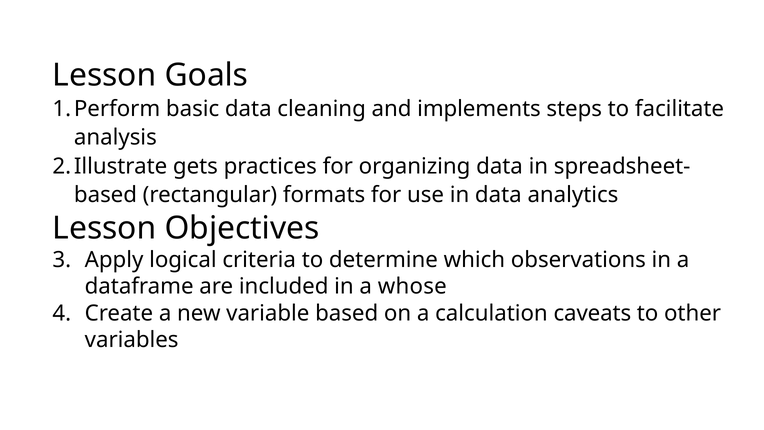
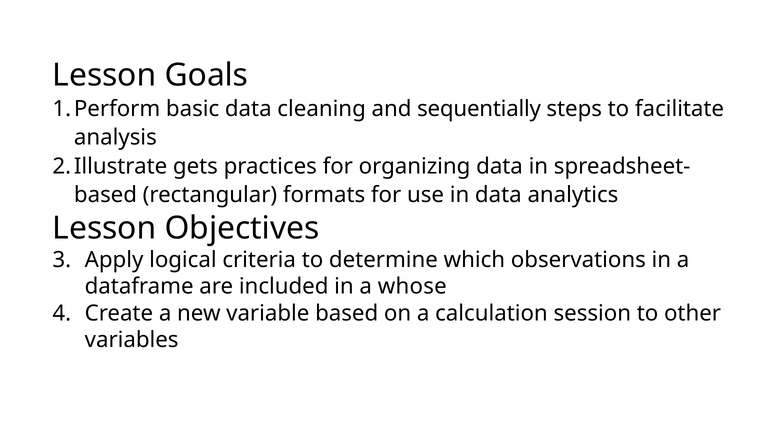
implements: implements -> sequentially
caveats: caveats -> session
